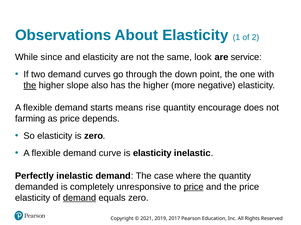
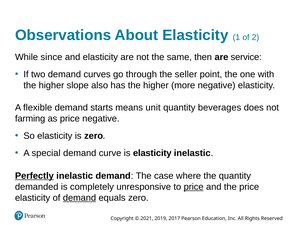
look: look -> then
down: down -> seller
the at (30, 86) underline: present -> none
rise: rise -> unit
encourage: encourage -> beverages
price depends: depends -> negative
flexible at (46, 154): flexible -> special
Perfectly underline: none -> present
